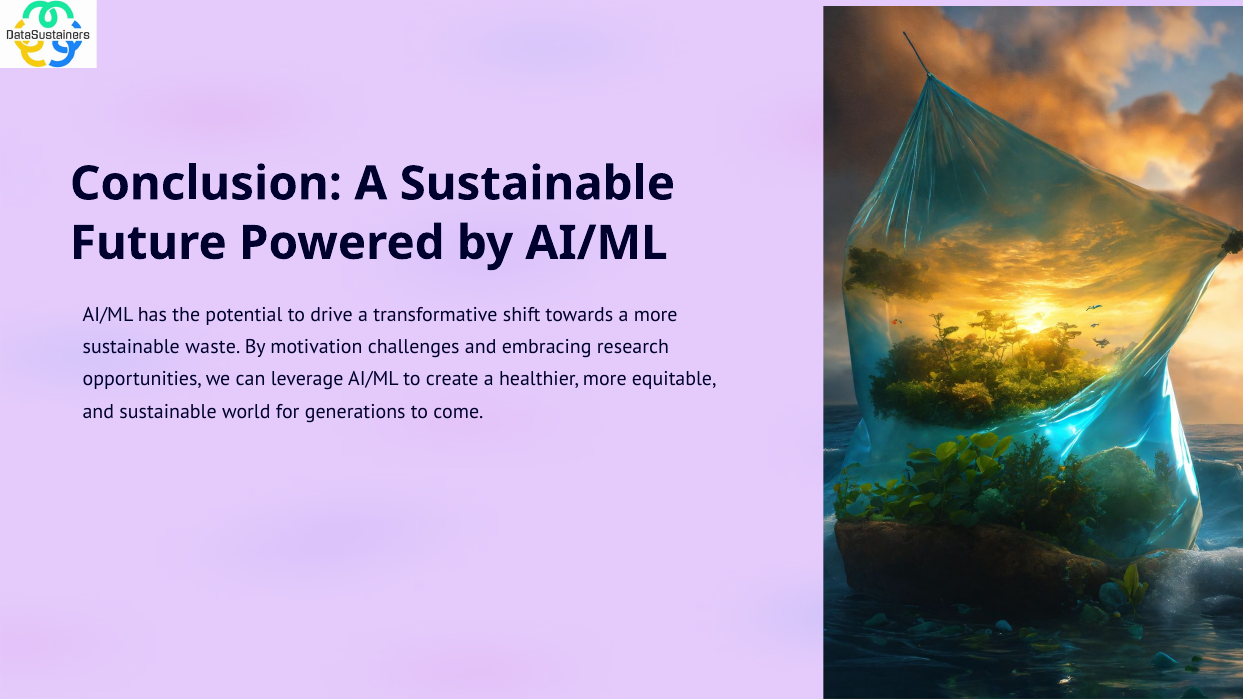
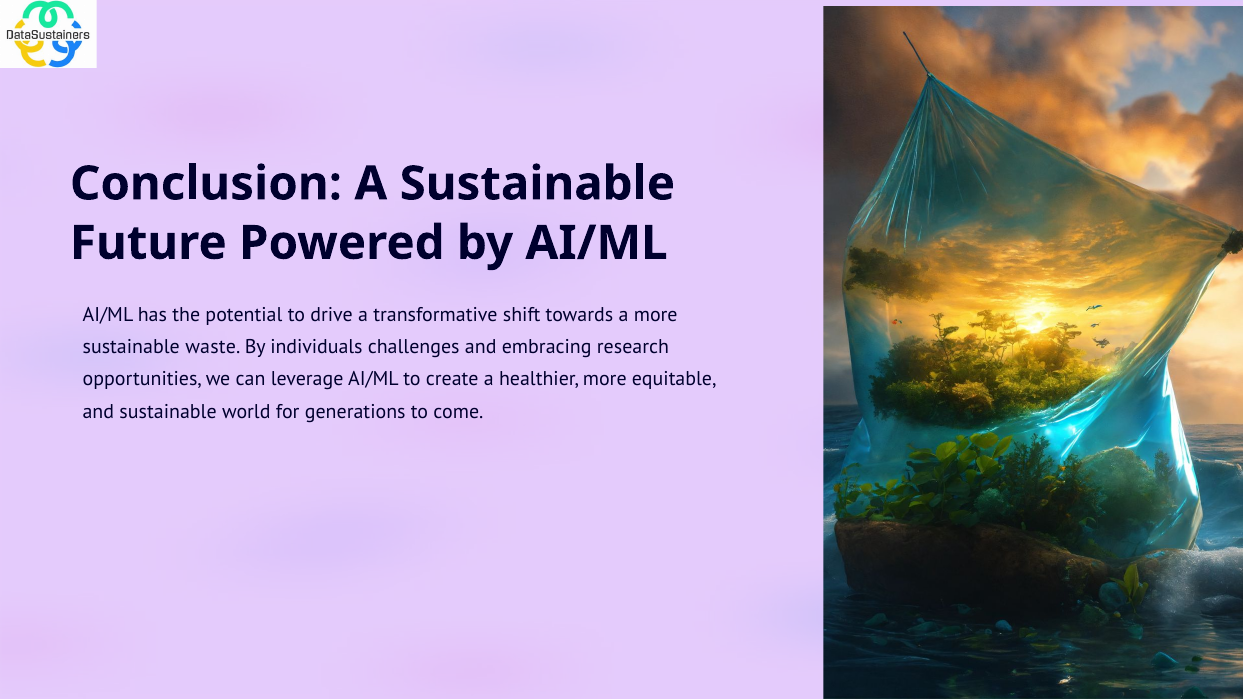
motivation: motivation -> individuals
